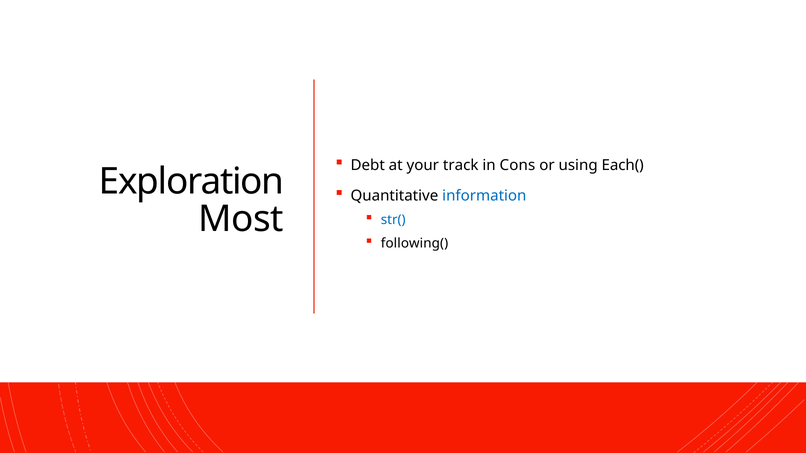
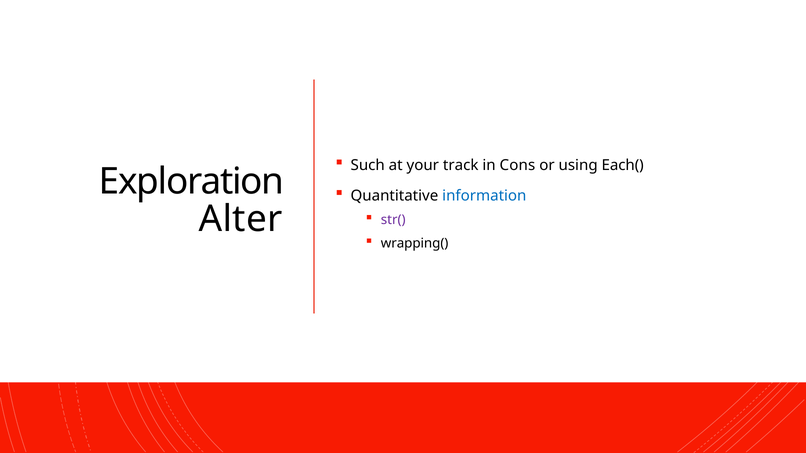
Debt: Debt -> Such
Most: Most -> Alter
str( colour: blue -> purple
following(: following( -> wrapping(
